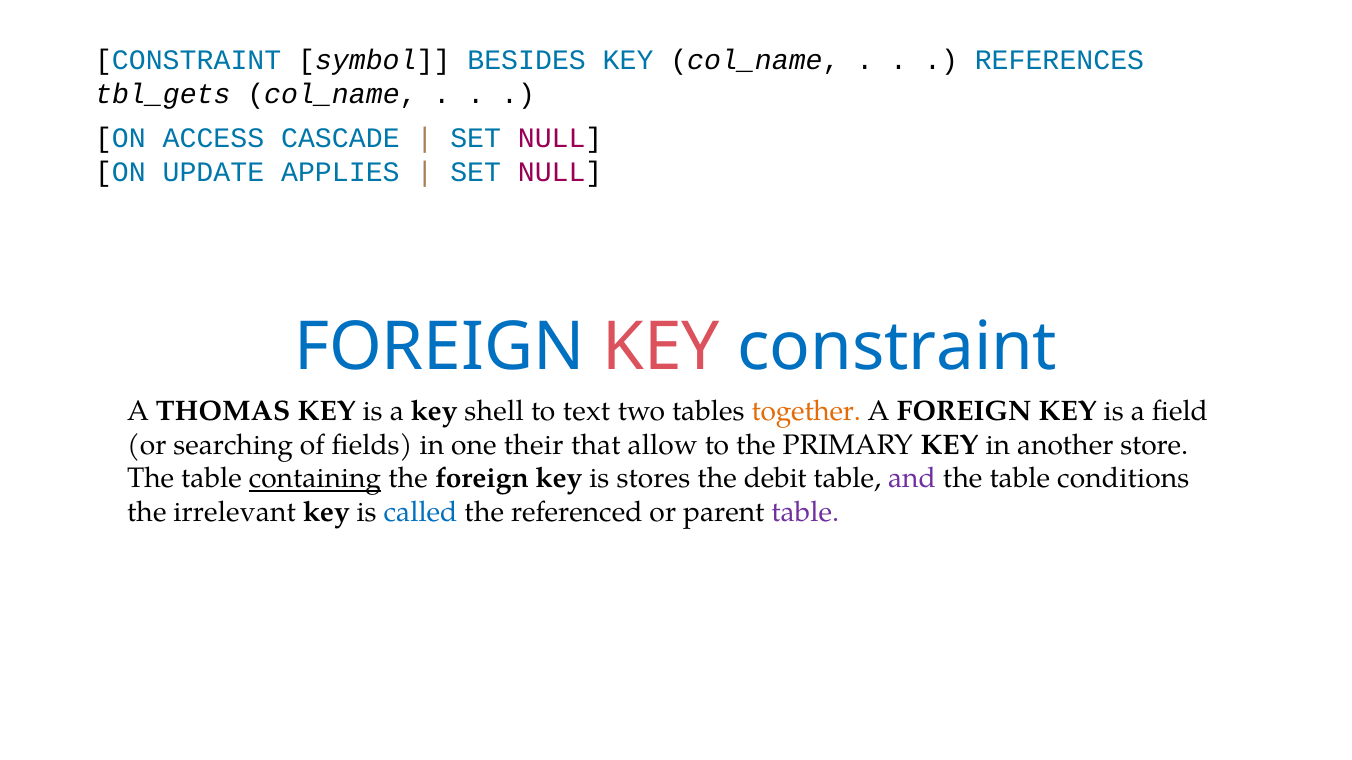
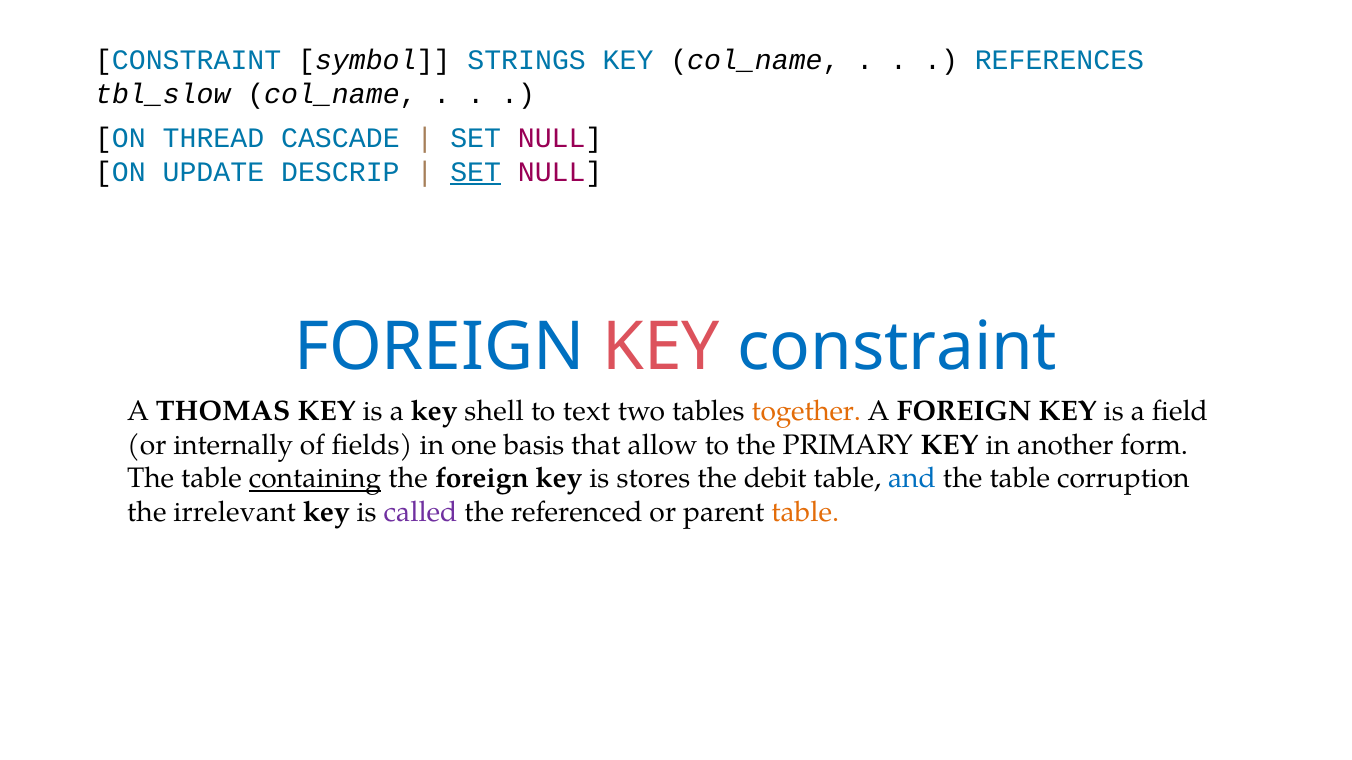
BESIDES: BESIDES -> STRINGS
tbl_gets: tbl_gets -> tbl_slow
ACCESS: ACCESS -> THREAD
APPLIES: APPLIES -> DESCRIP
SET at (476, 172) underline: none -> present
searching: searching -> internally
their: their -> basis
store: store -> form
and colour: purple -> blue
conditions: conditions -> corruption
called colour: blue -> purple
table at (805, 513) colour: purple -> orange
